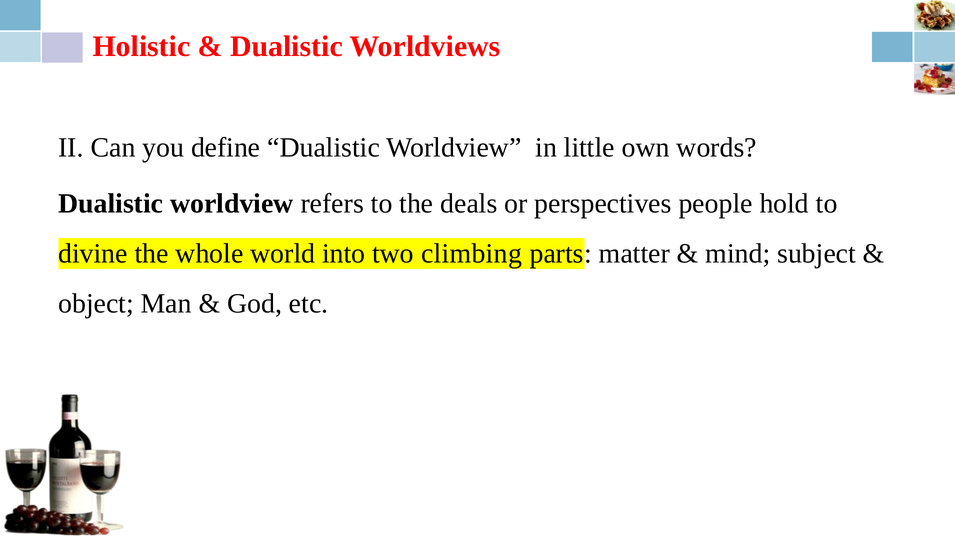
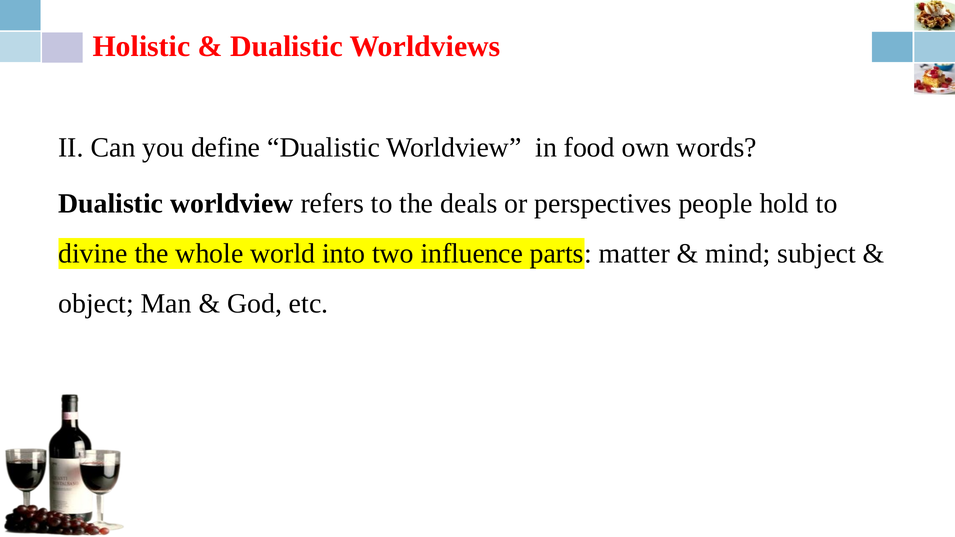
little: little -> food
climbing: climbing -> influence
